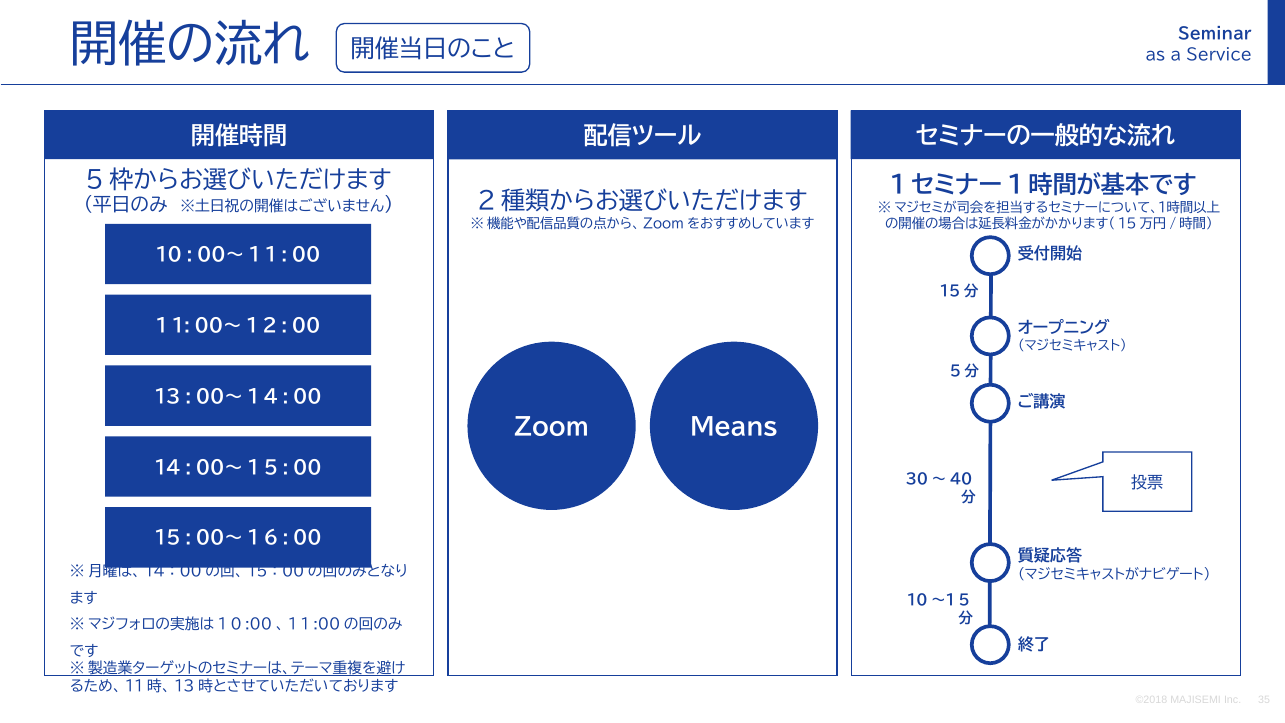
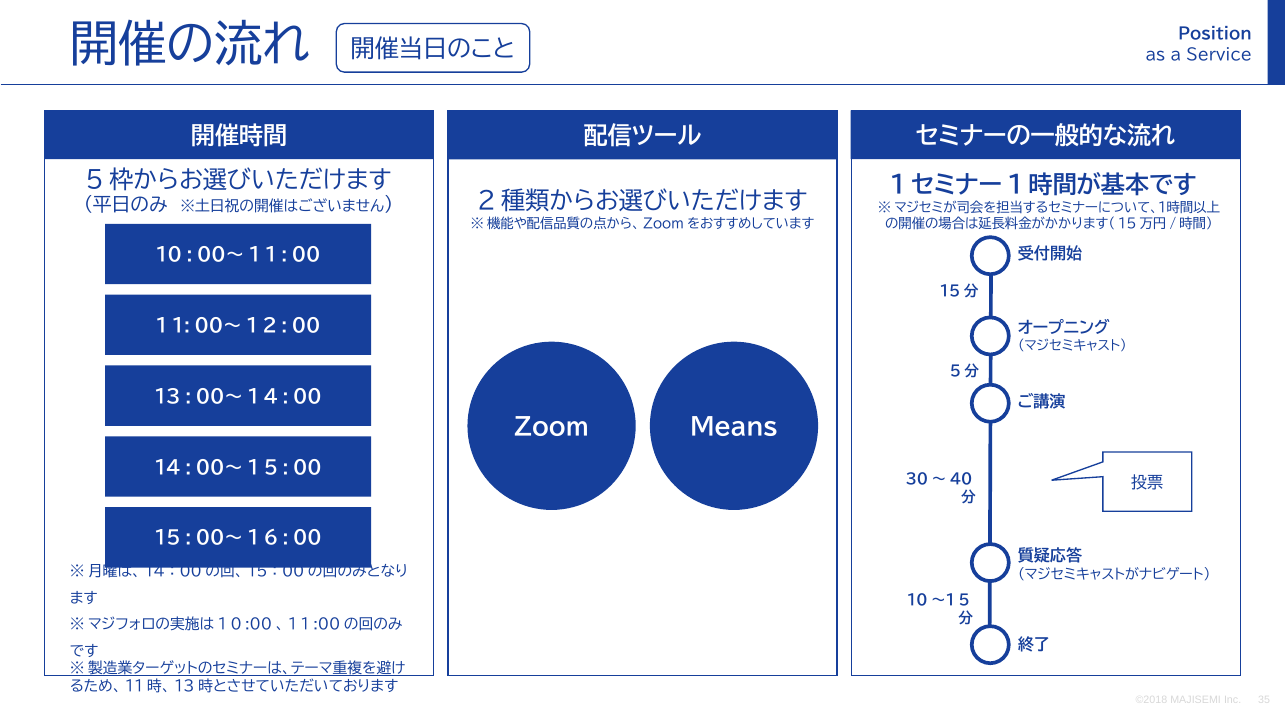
Seminar: Seminar -> Position
